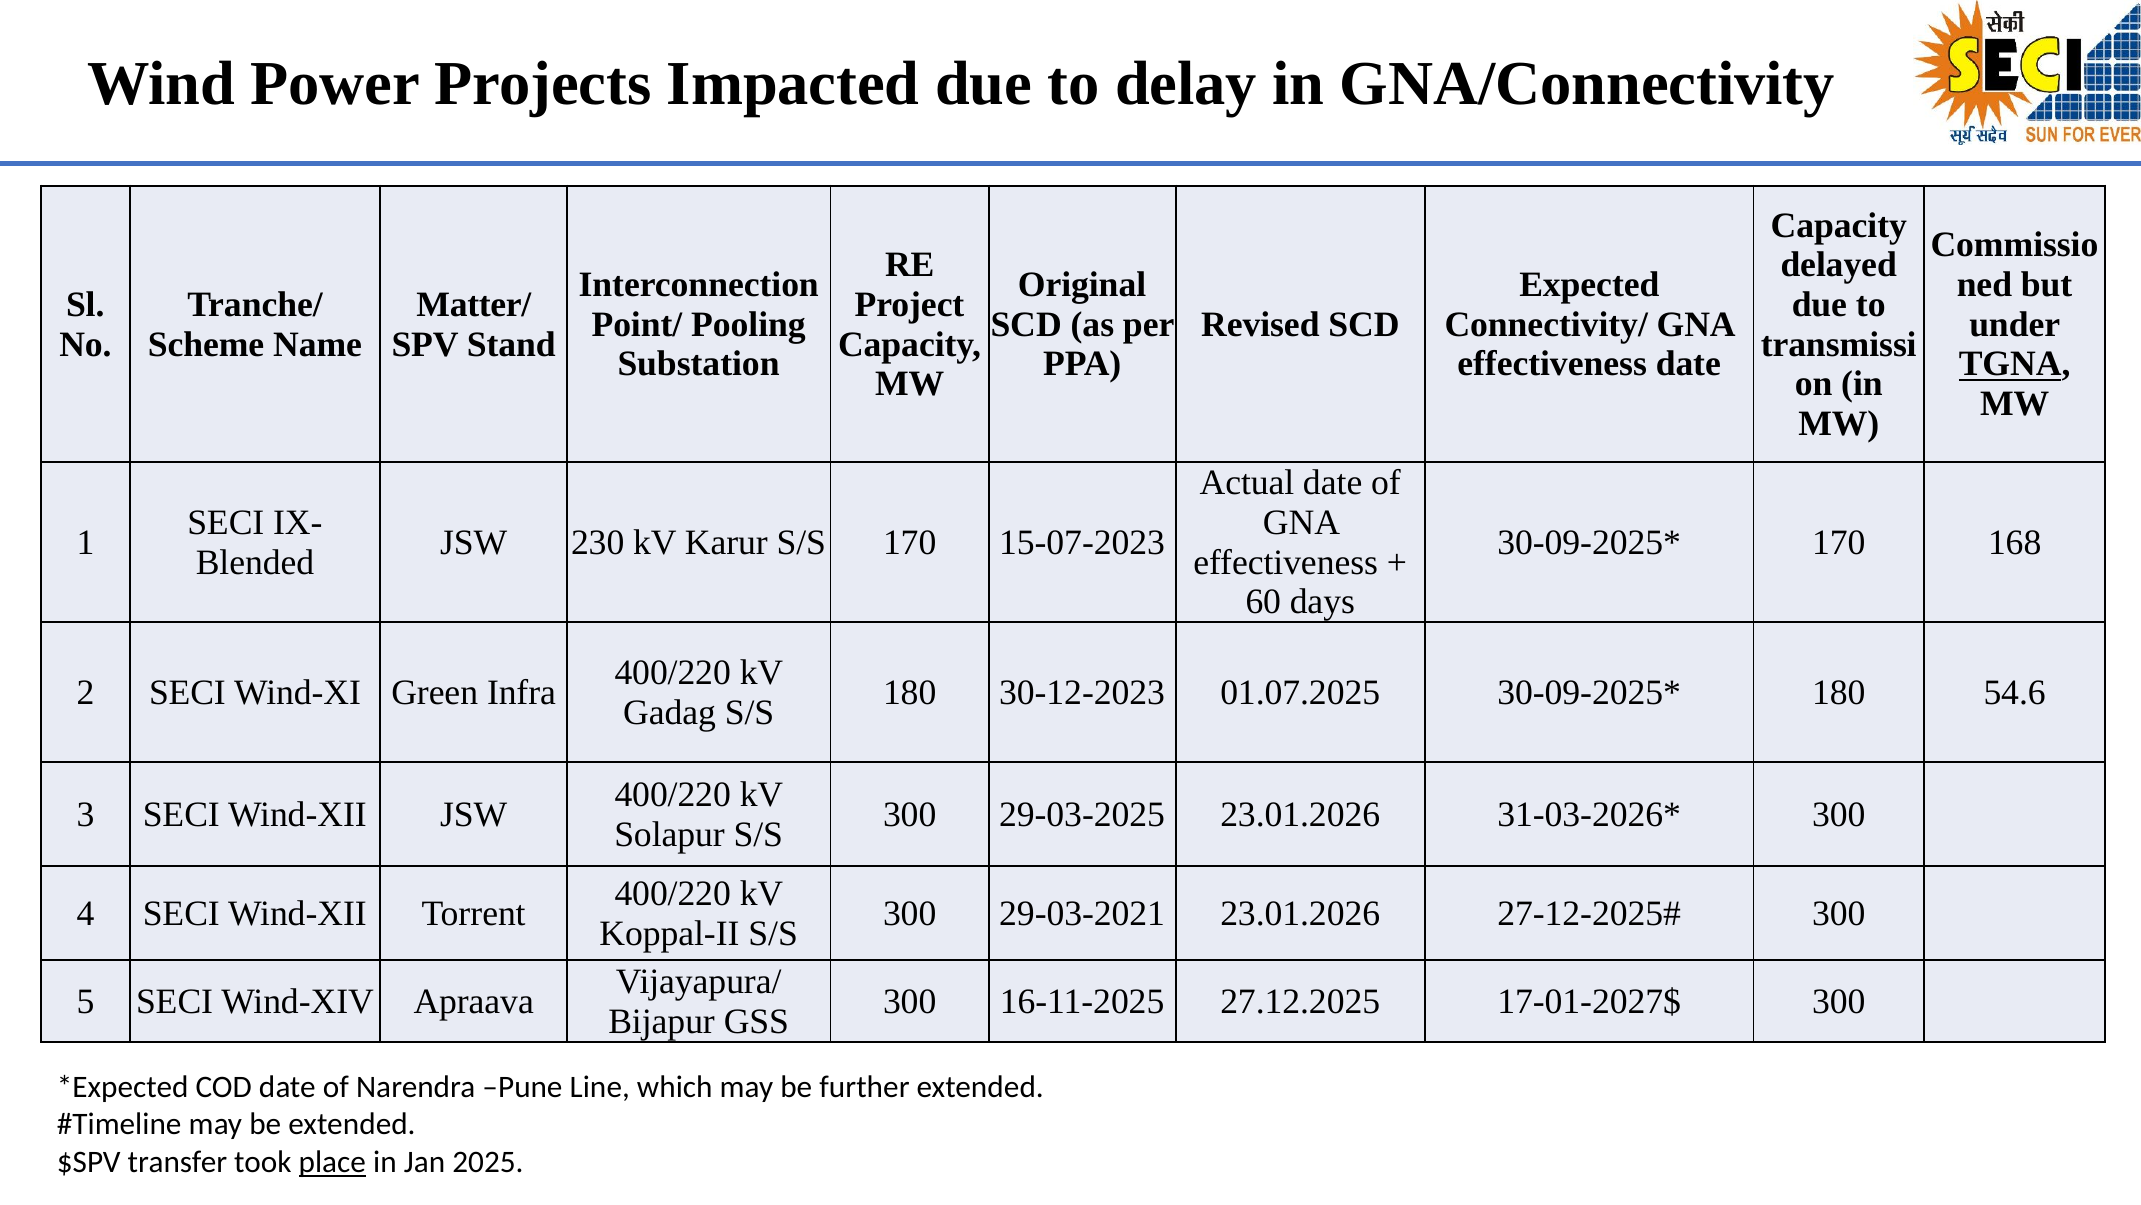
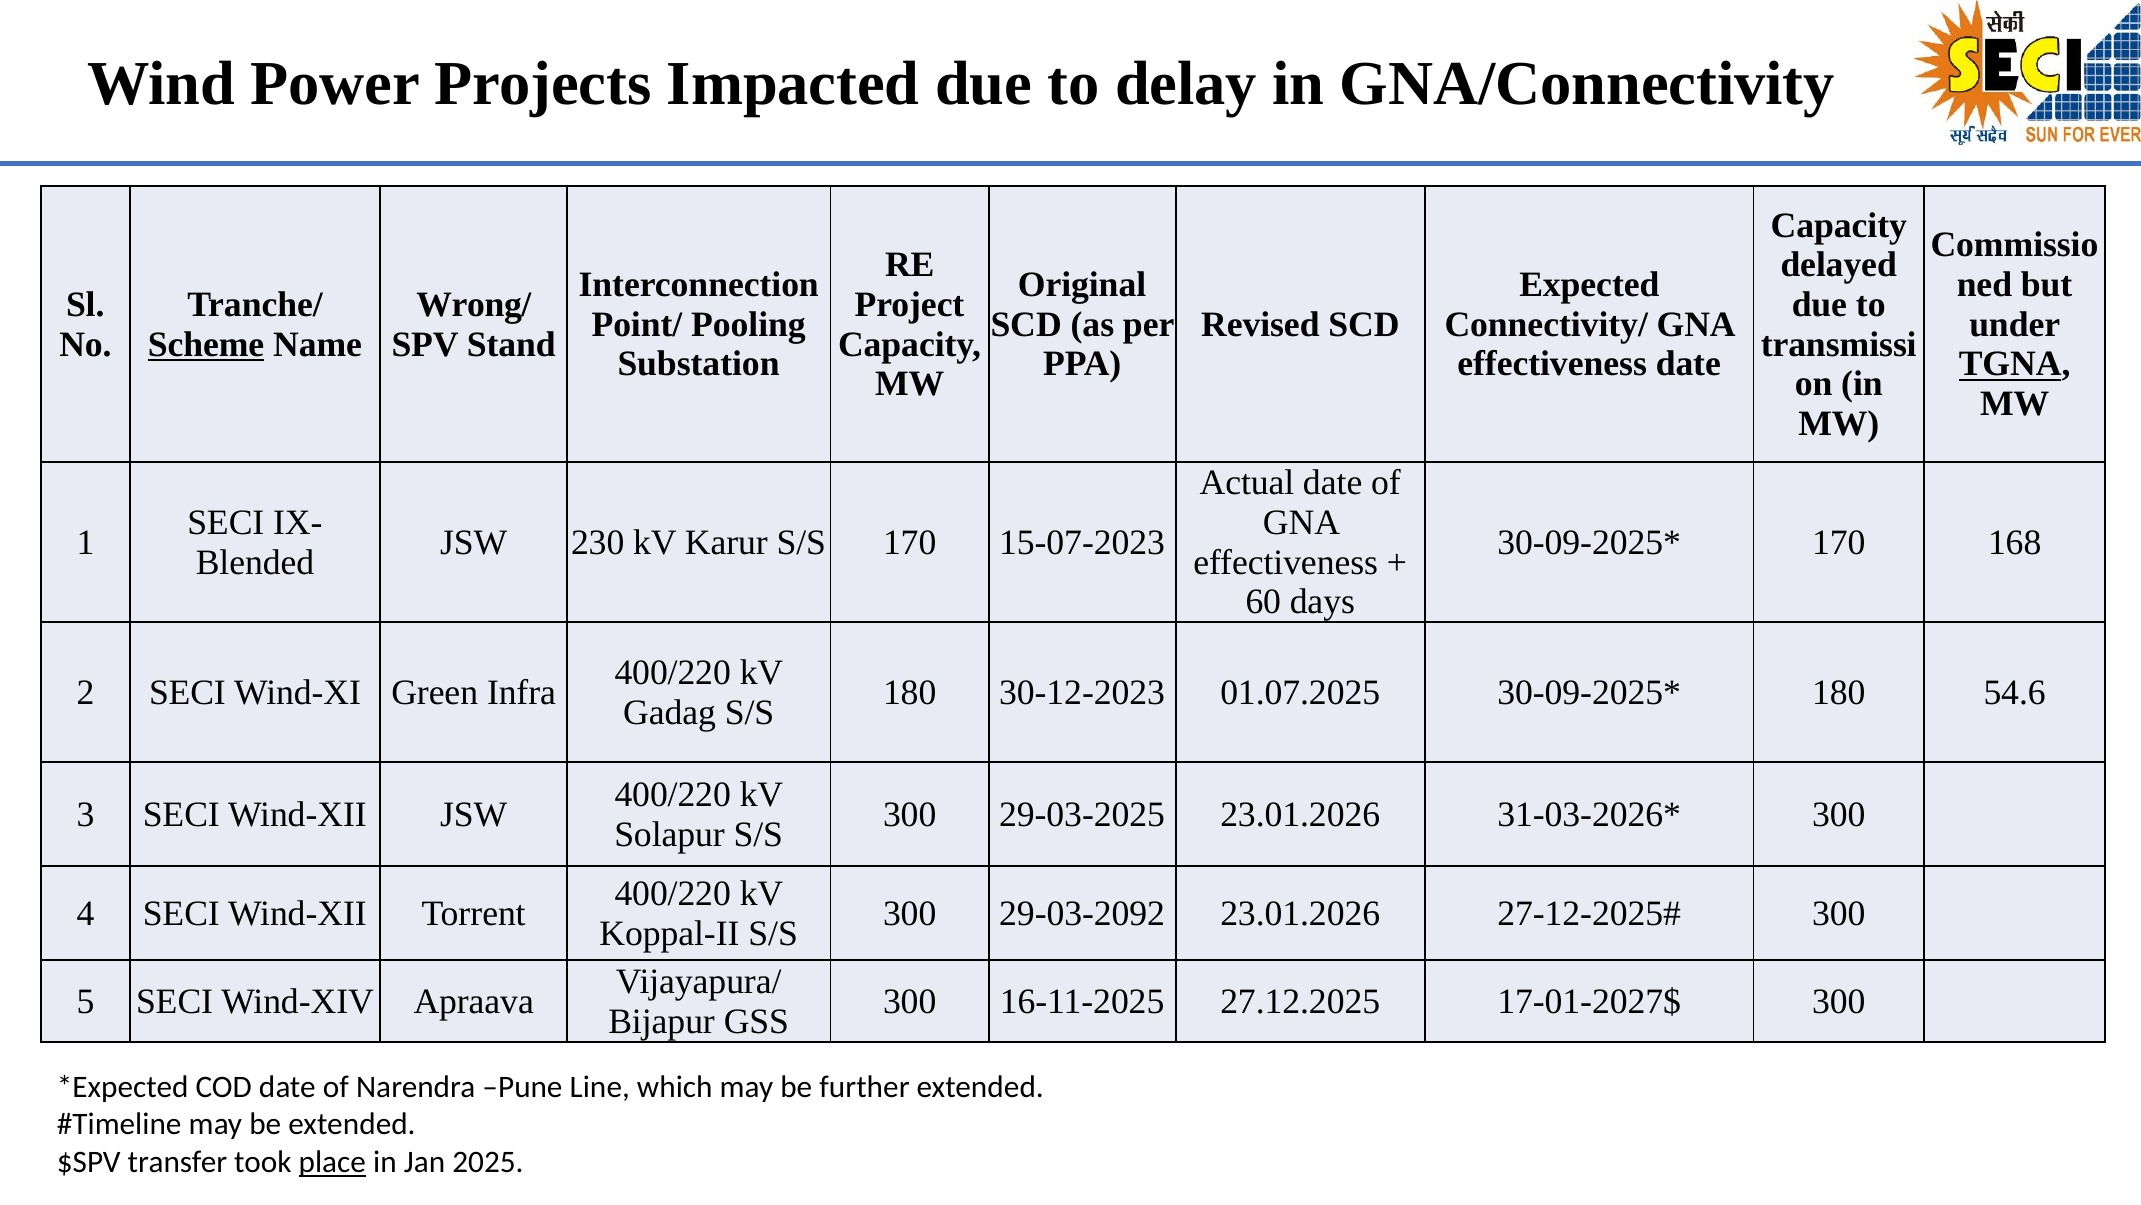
Matter/: Matter/ -> Wrong/
Scheme underline: none -> present
29-03-2021: 29-03-2021 -> 29-03-2092
